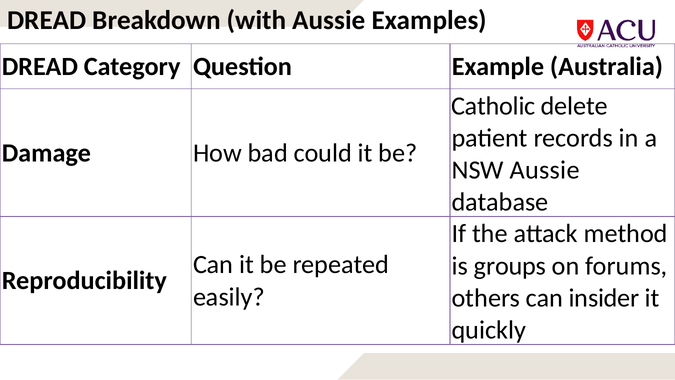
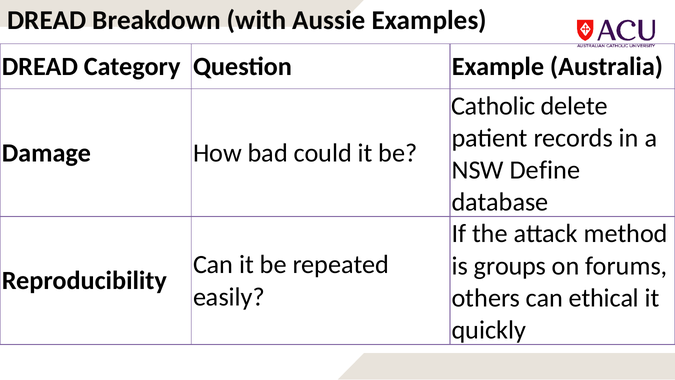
NSW Aussie: Aussie -> Define
insider: insider -> ethical
